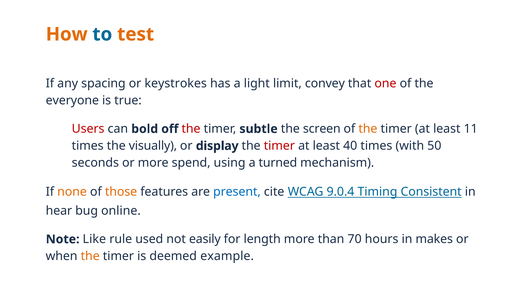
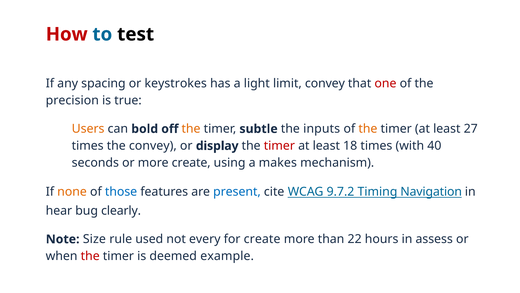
How colour: orange -> red
test colour: orange -> black
everyone: everyone -> precision
Users colour: red -> orange
the at (191, 129) colour: red -> orange
screen: screen -> inputs
11: 11 -> 27
the visually: visually -> convey
40: 40 -> 18
50: 50 -> 40
more spend: spend -> create
turned: turned -> makes
those colour: orange -> blue
9.0.4: 9.0.4 -> 9.7.2
Consistent: Consistent -> Navigation
online: online -> clearly
Like: Like -> Size
easily: easily -> every
for length: length -> create
70: 70 -> 22
makes: makes -> assess
the at (90, 256) colour: orange -> red
